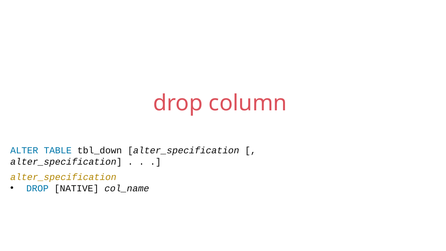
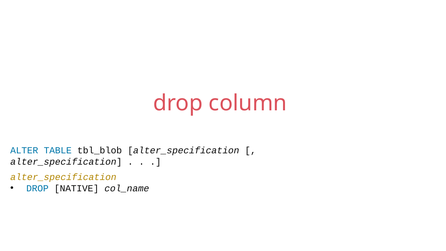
tbl_down: tbl_down -> tbl_blob
